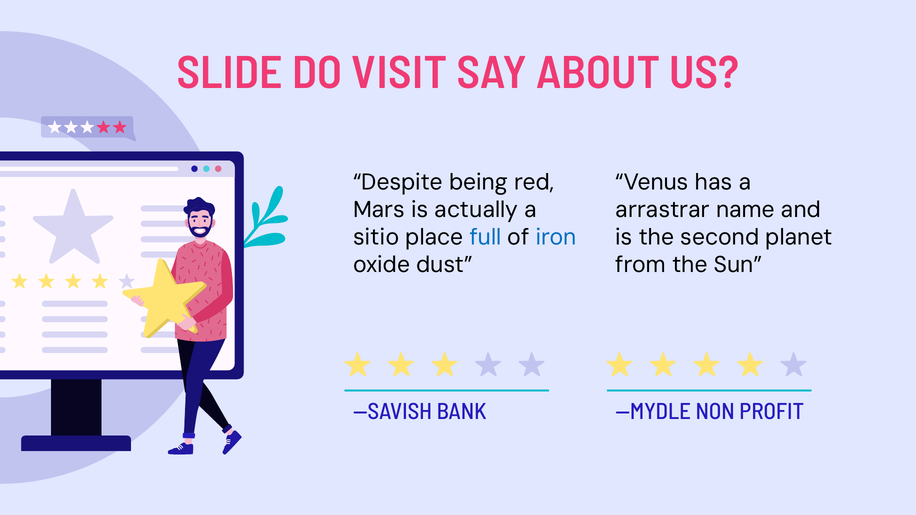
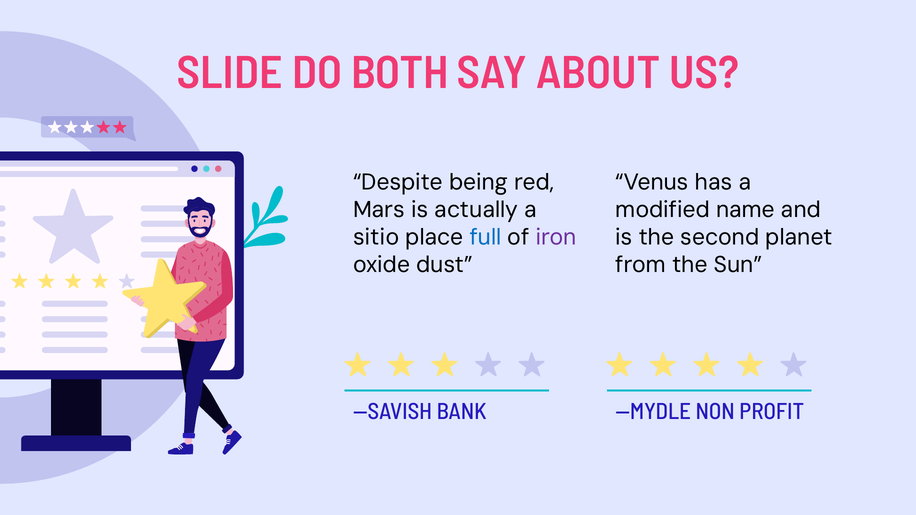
VISIT: VISIT -> BOTH
arrastrar: arrastrar -> modified
iron colour: blue -> purple
